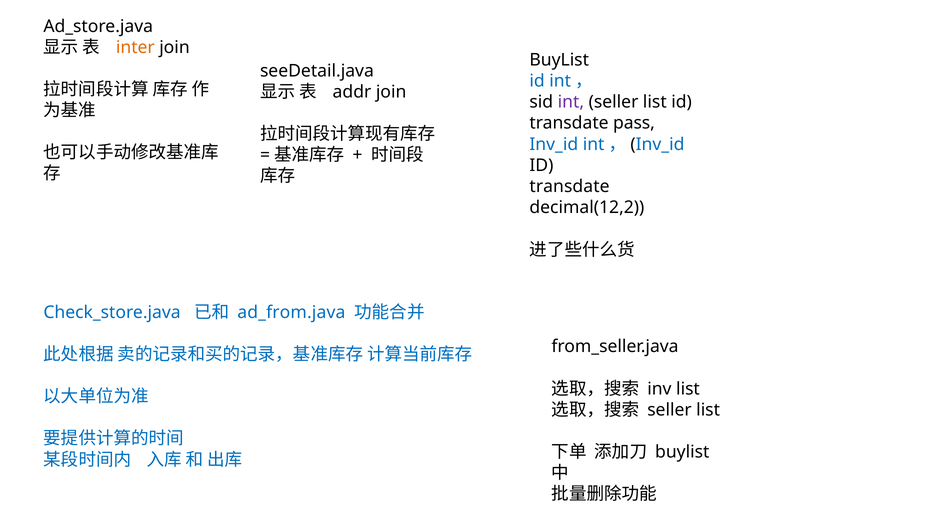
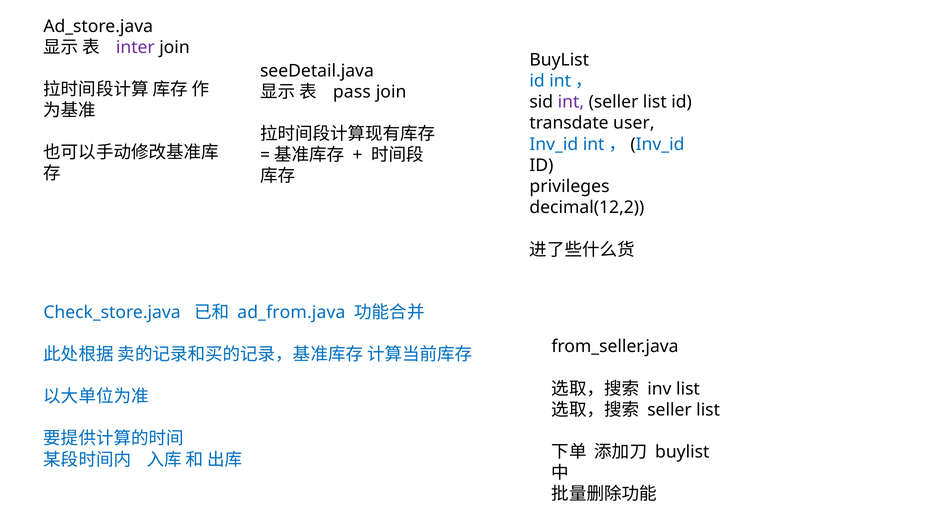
inter colour: orange -> purple
addr: addr -> pass
pass: pass -> user
transdate at (570, 186): transdate -> privileges
